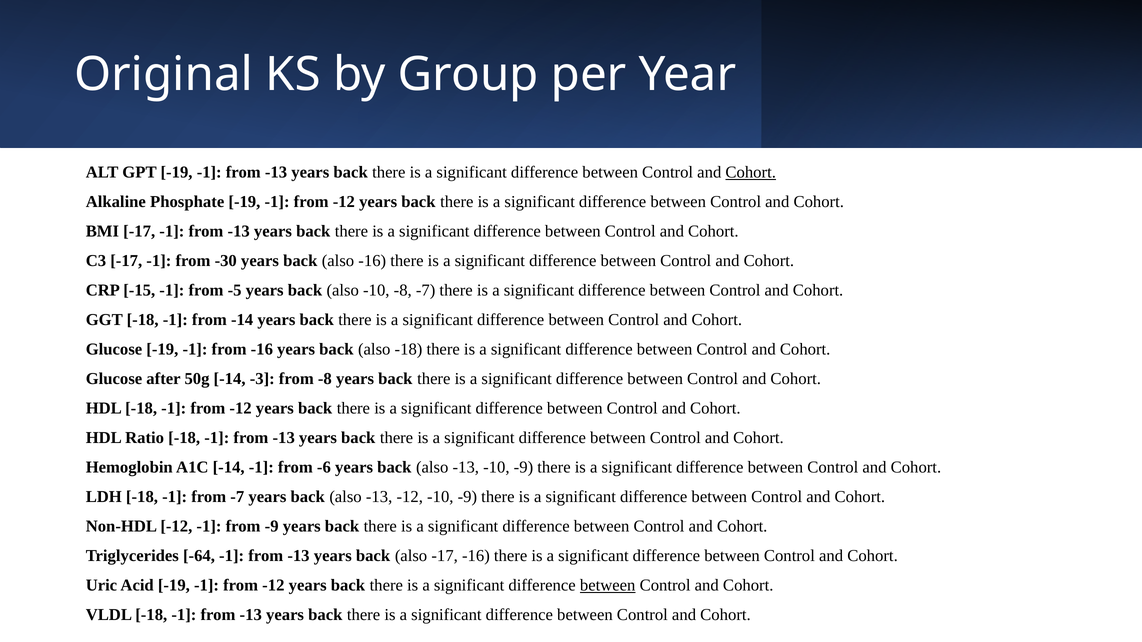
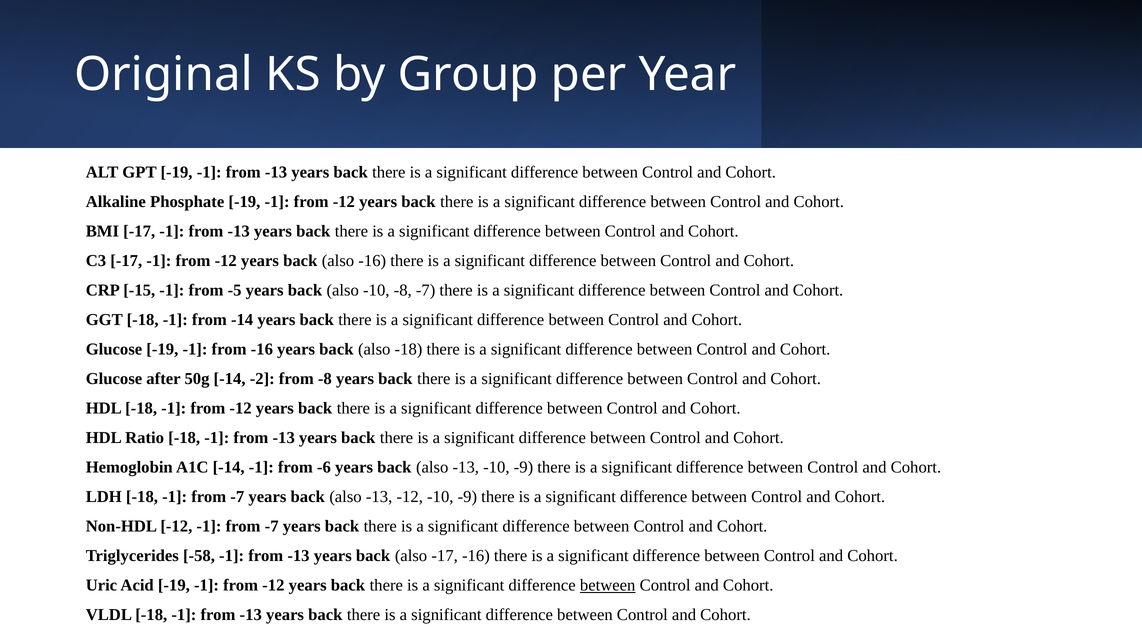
Cohort at (751, 173) underline: present -> none
-17 -1 from -30: -30 -> -12
-3: -3 -> -2
-12 -1 from -9: -9 -> -7
-64: -64 -> -58
